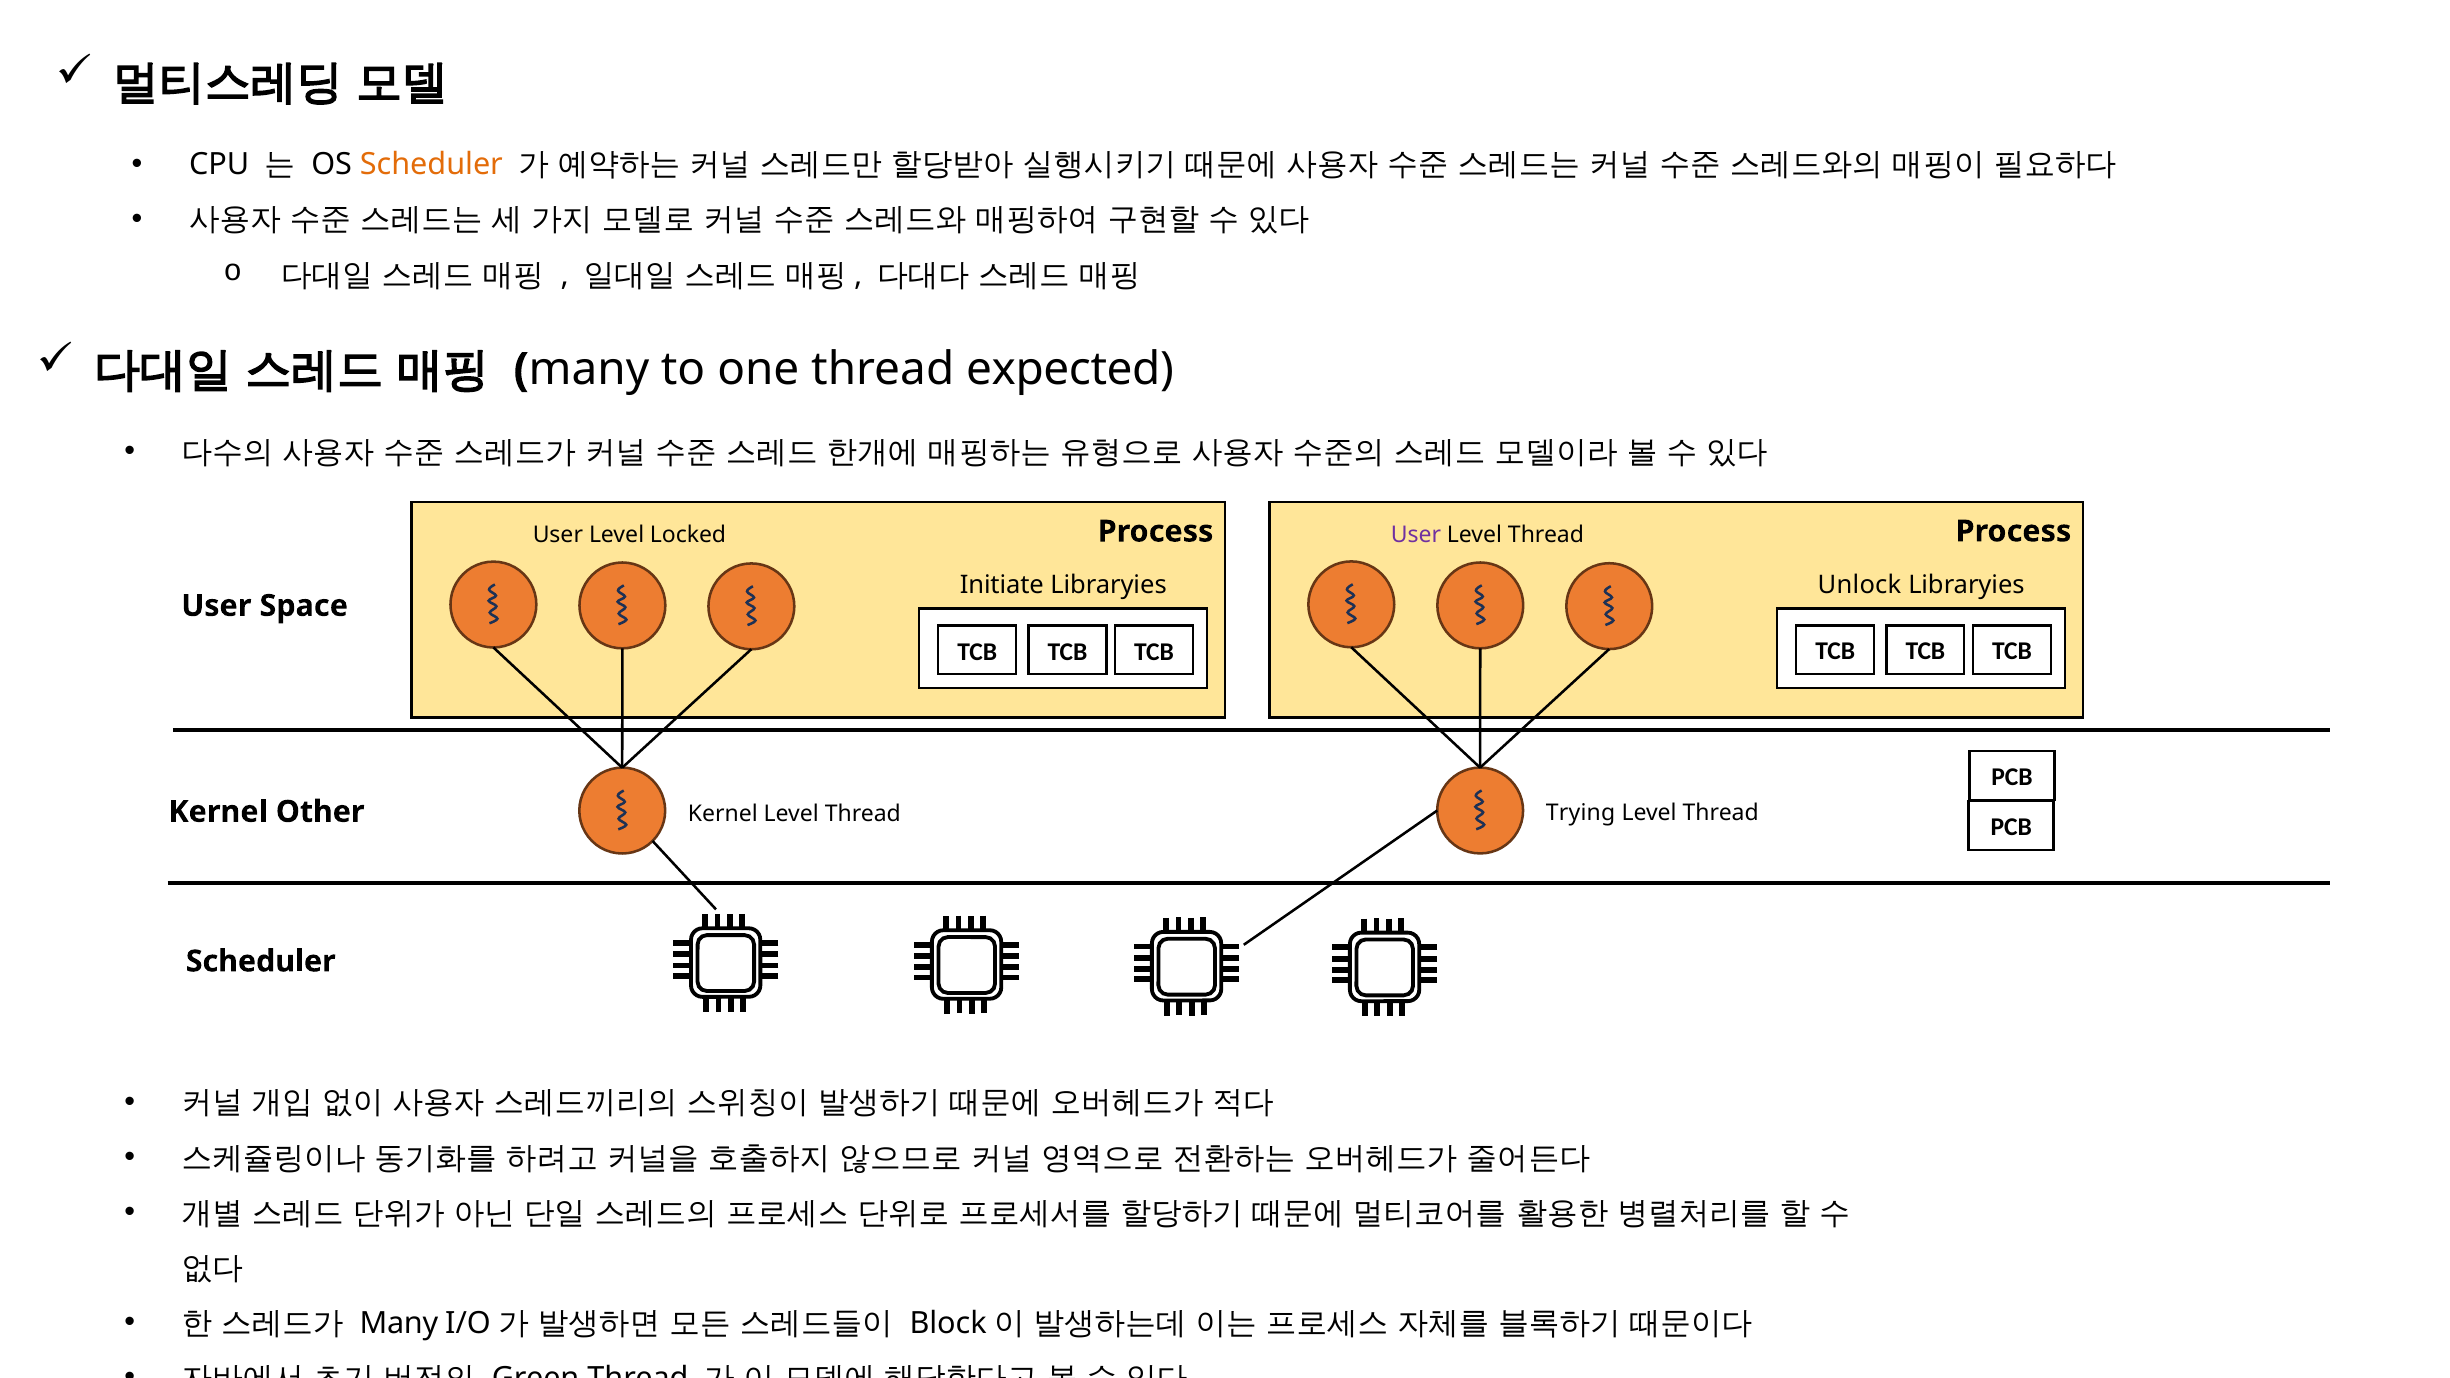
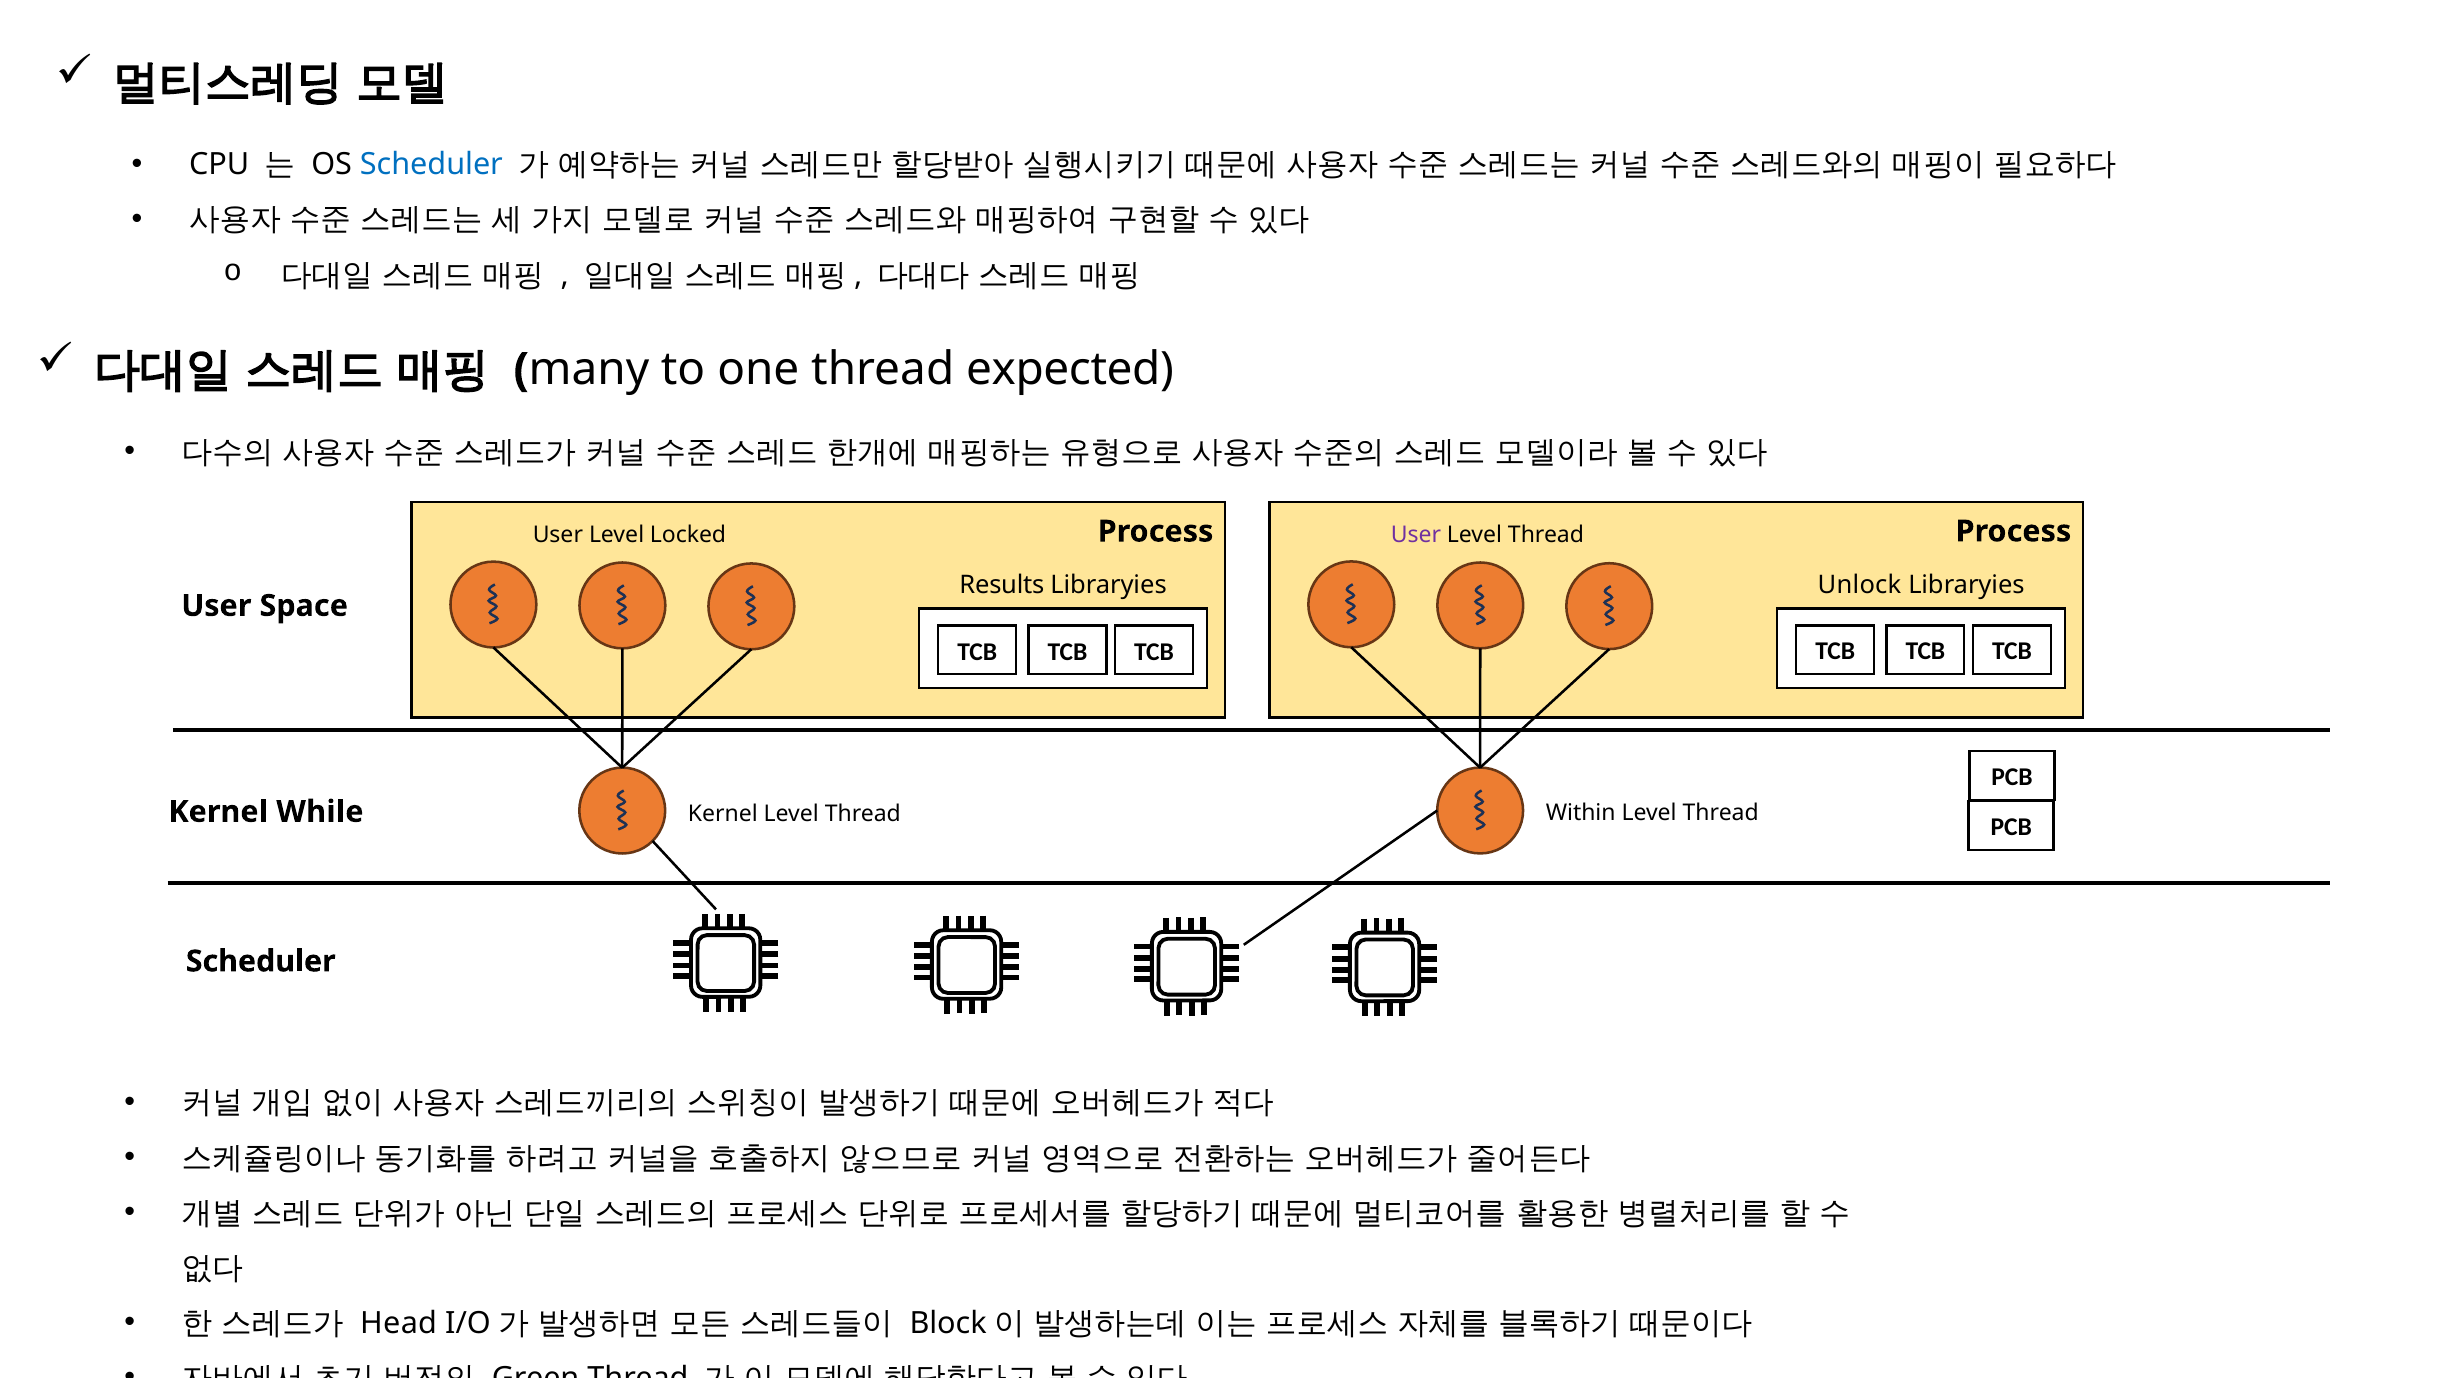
Scheduler at (431, 165) colour: orange -> blue
Initiate: Initiate -> Results
Other: Other -> While
Trying: Trying -> Within
Many at (399, 1323): Many -> Head
